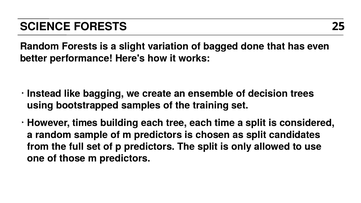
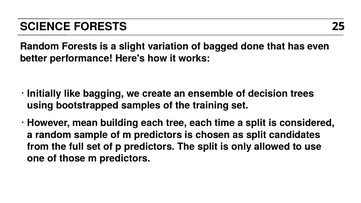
Instead: Instead -> Initially
times: times -> mean
